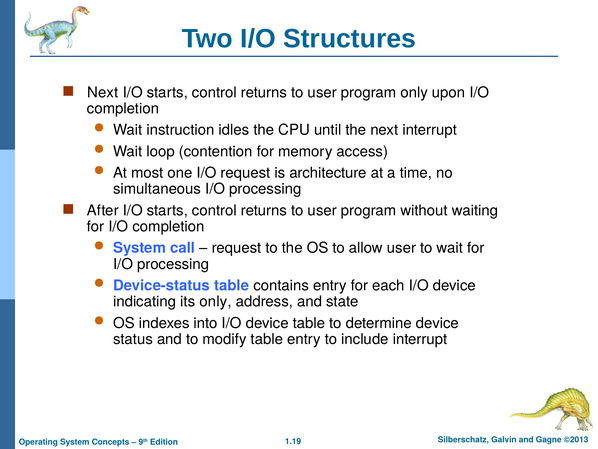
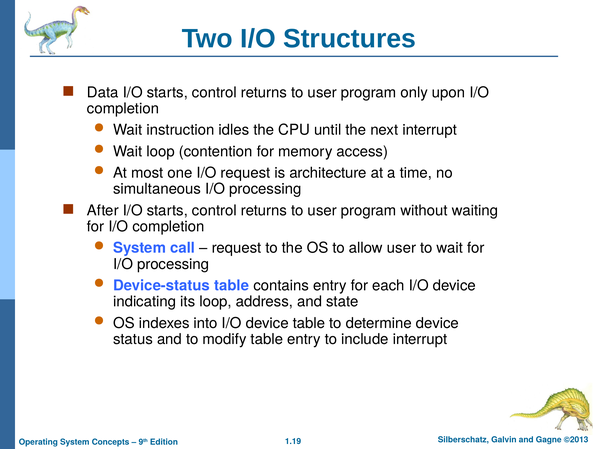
Next at (103, 92): Next -> Data
its only: only -> loop
